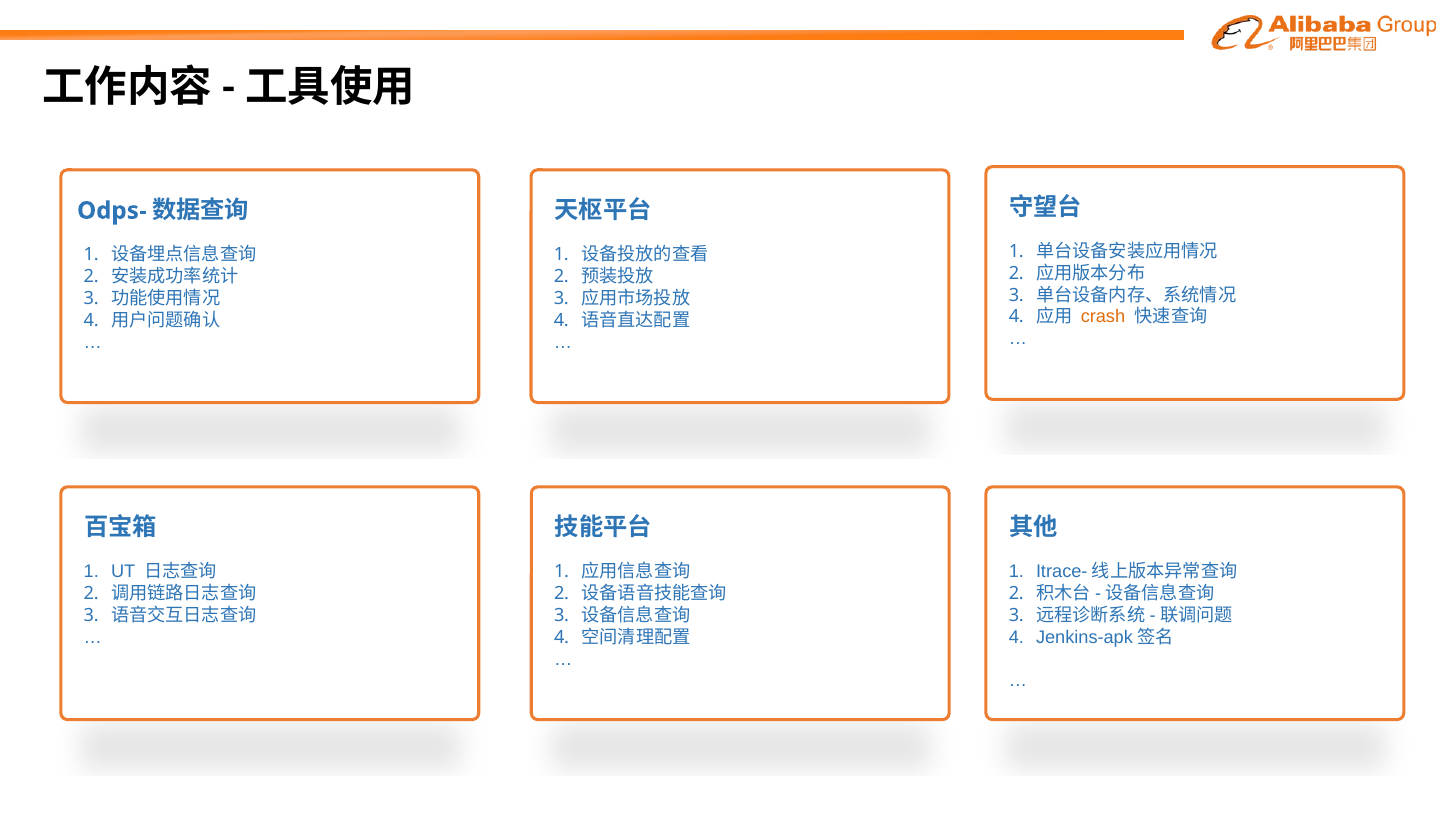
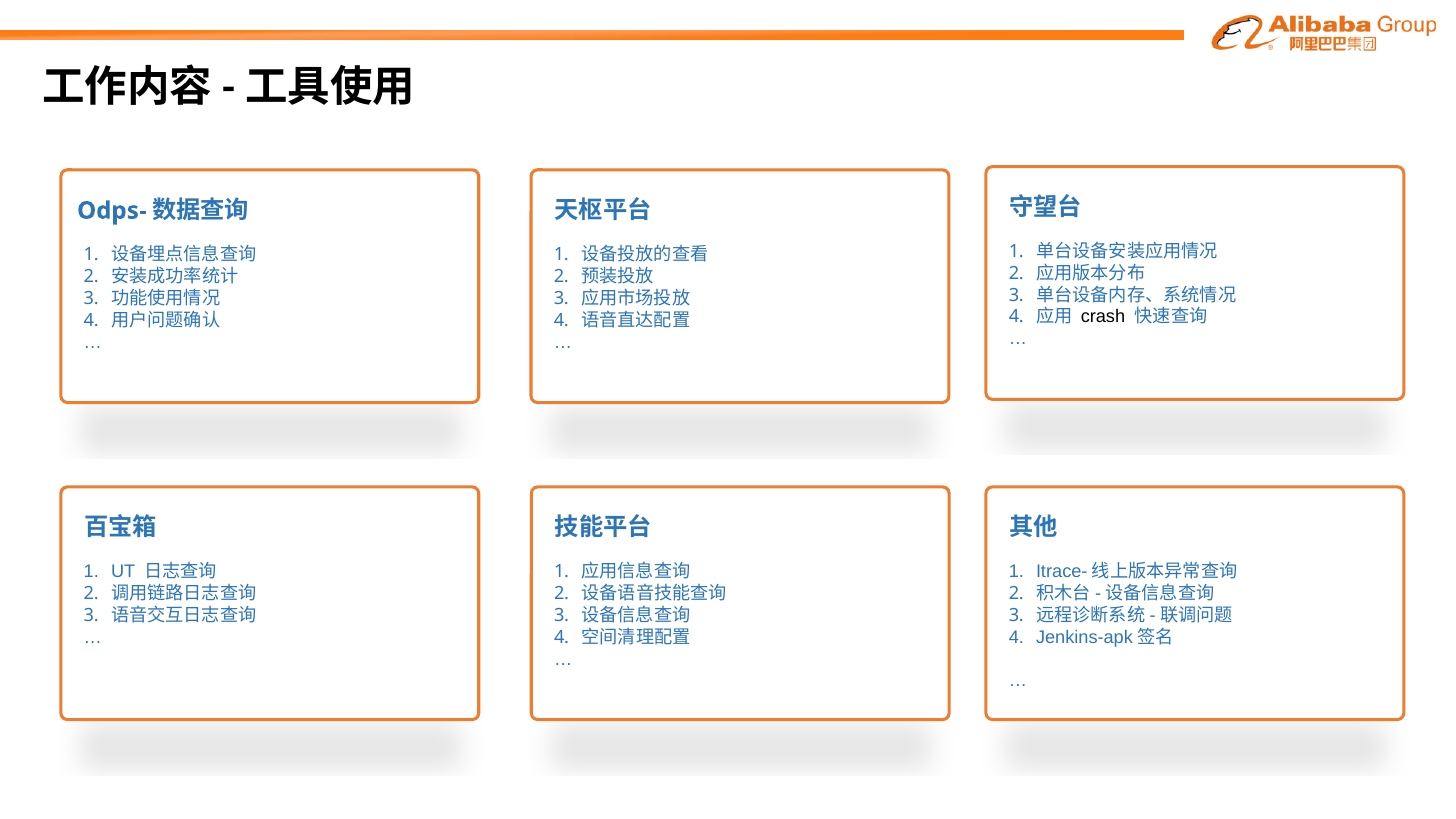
crash colour: orange -> black
